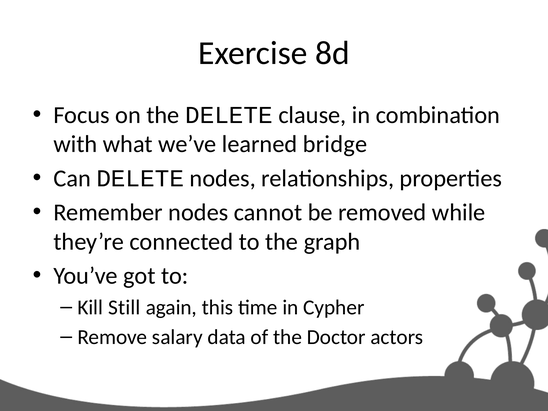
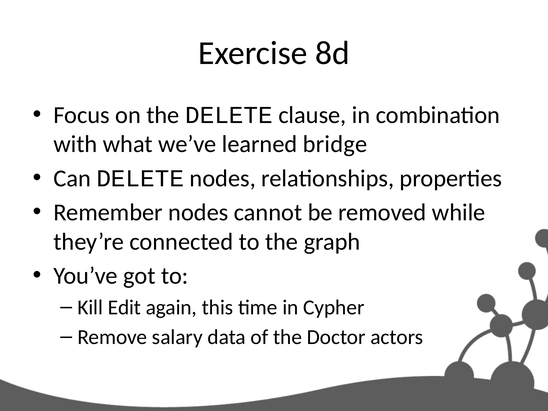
Still: Still -> Edit
